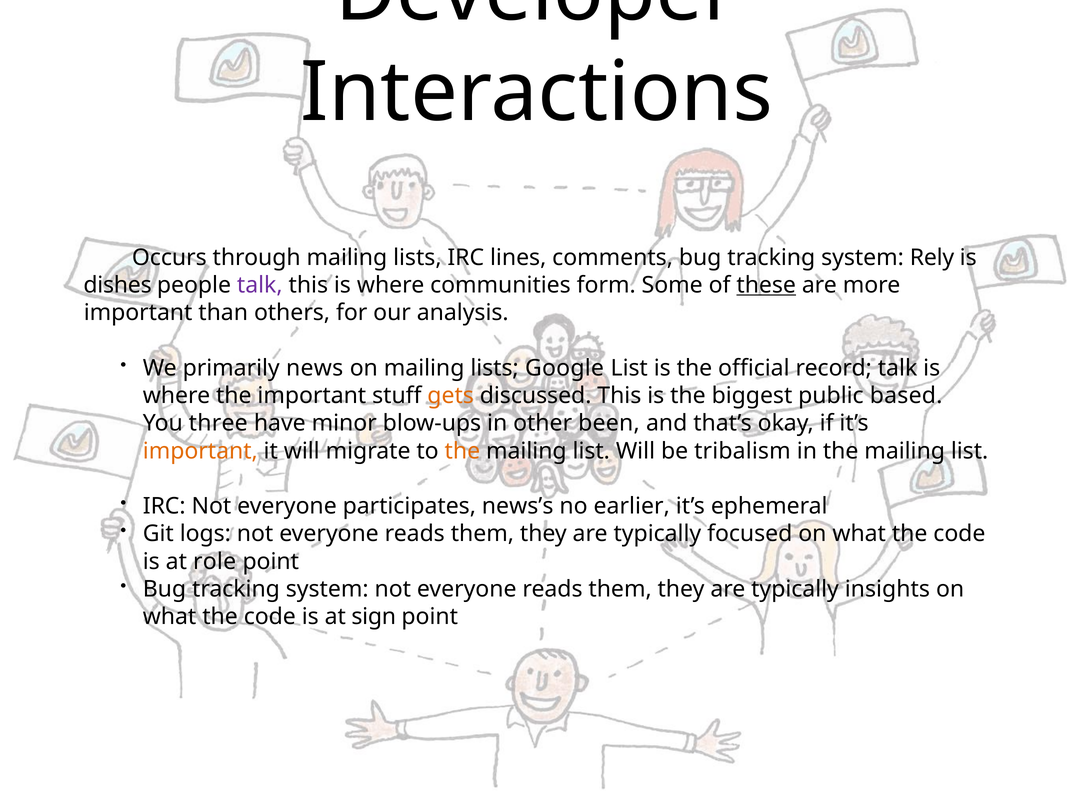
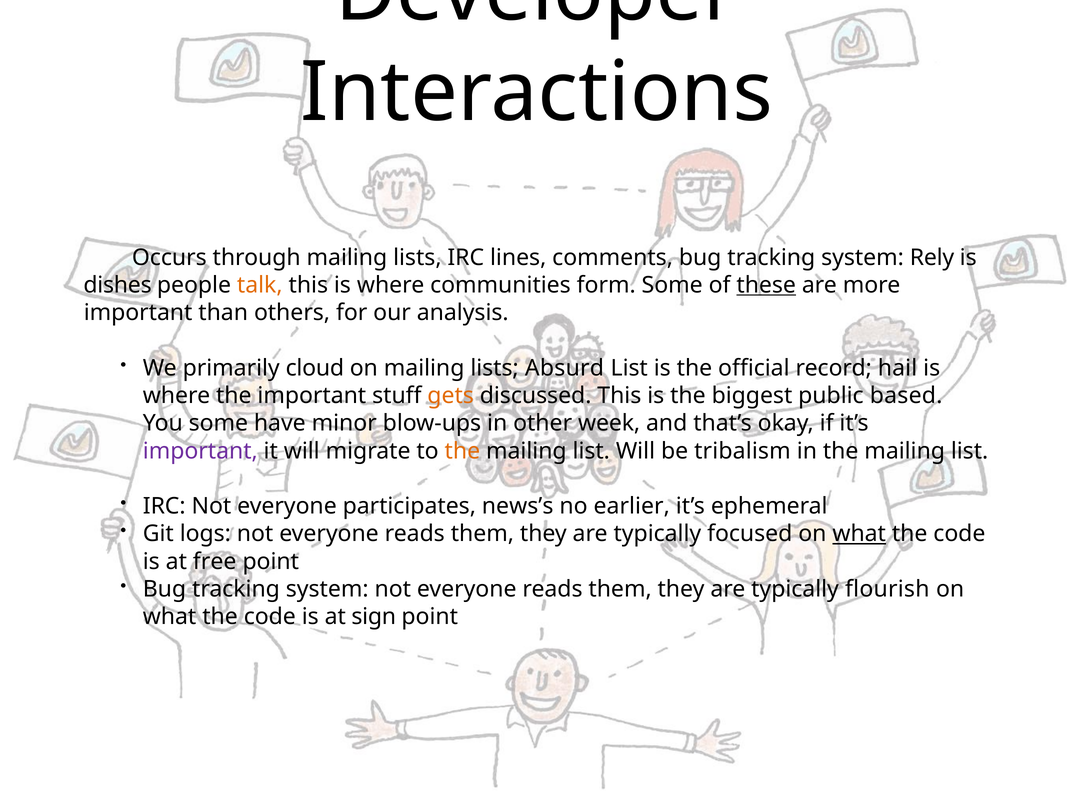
talk at (260, 285) colour: purple -> orange
news: news -> cloud
Google: Google -> Absurd
record talk: talk -> hail
You three: three -> some
been: been -> week
important at (200, 451) colour: orange -> purple
what at (859, 534) underline: none -> present
role: role -> free
insights: insights -> flourish
